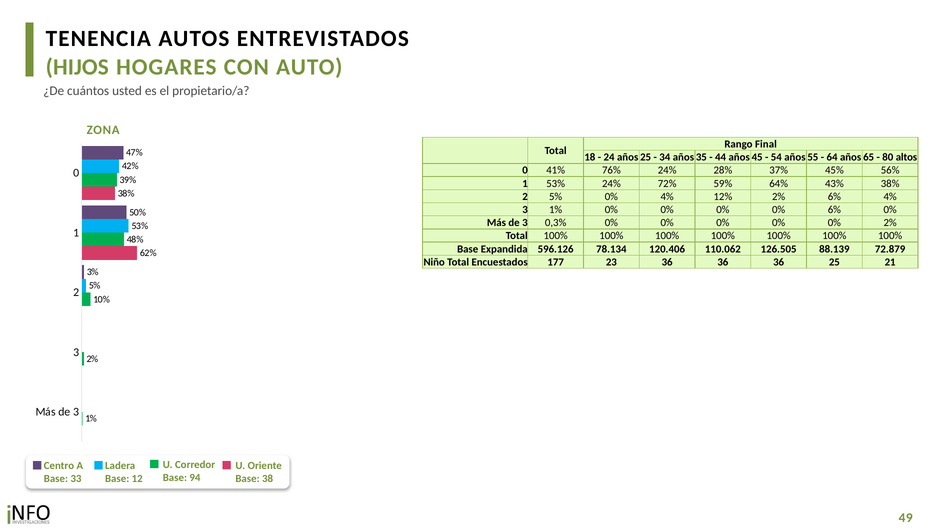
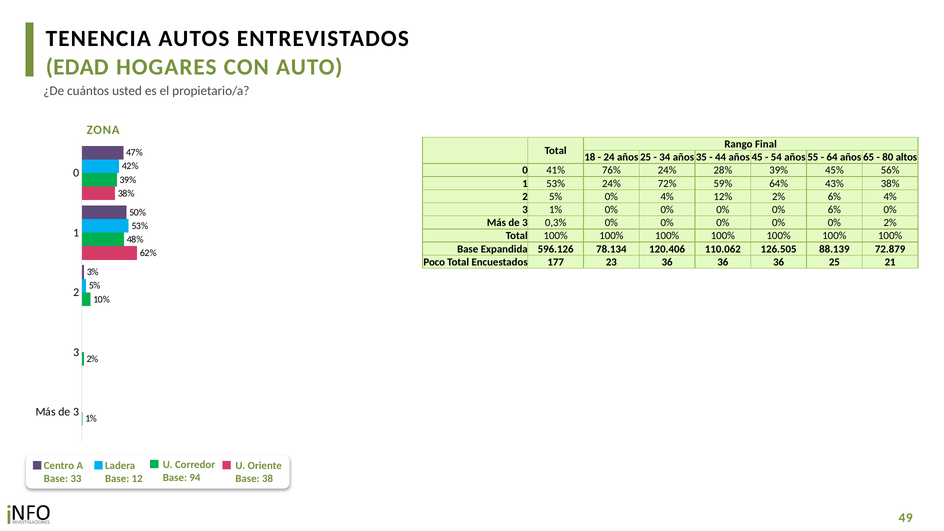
HIJOS: HIJOS -> EDAD
28% 37%: 37% -> 39%
Niño: Niño -> Poco
